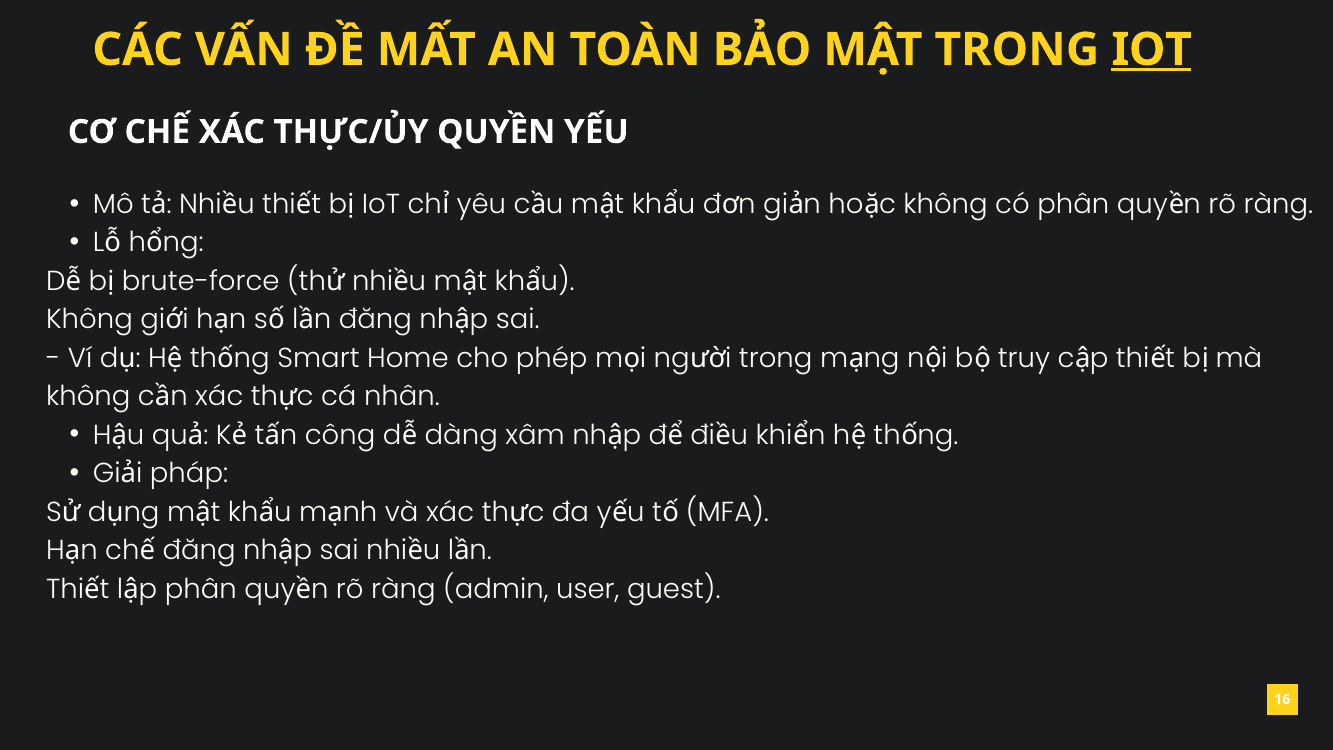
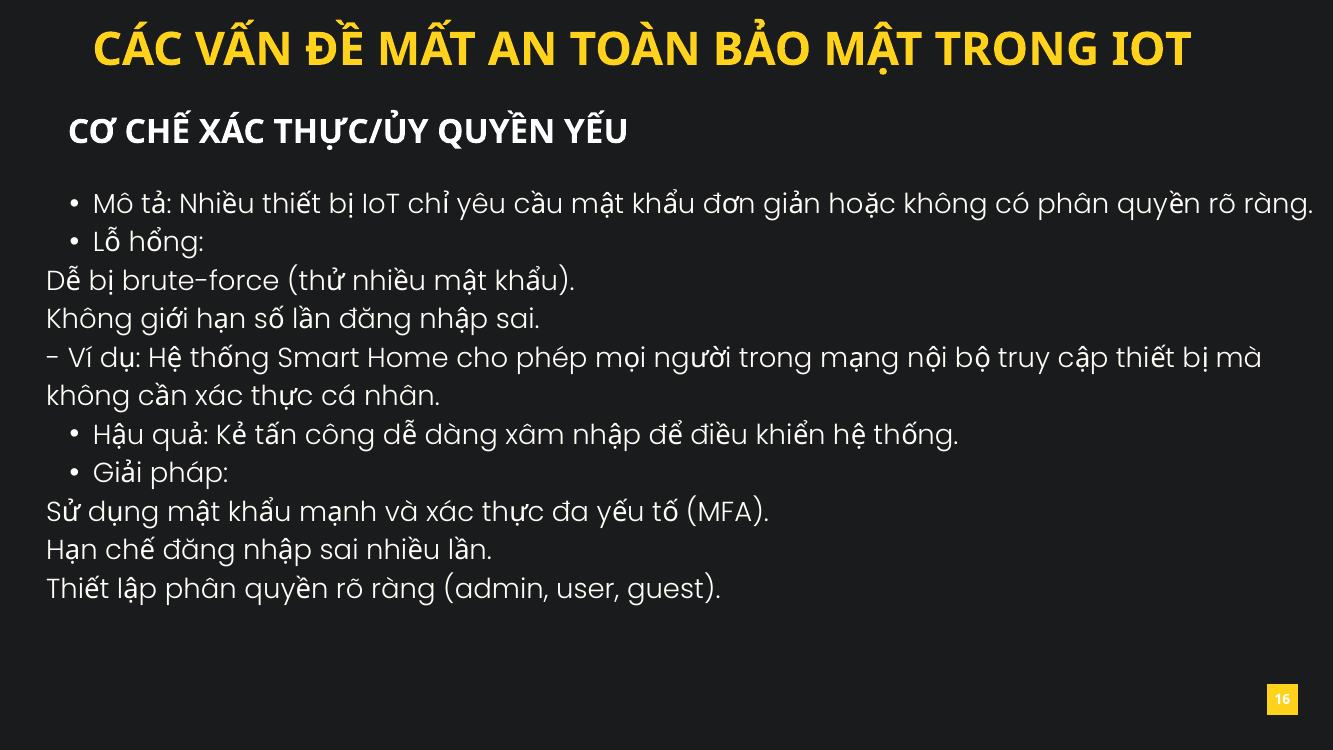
IOT at (1152, 50) underline: present -> none
